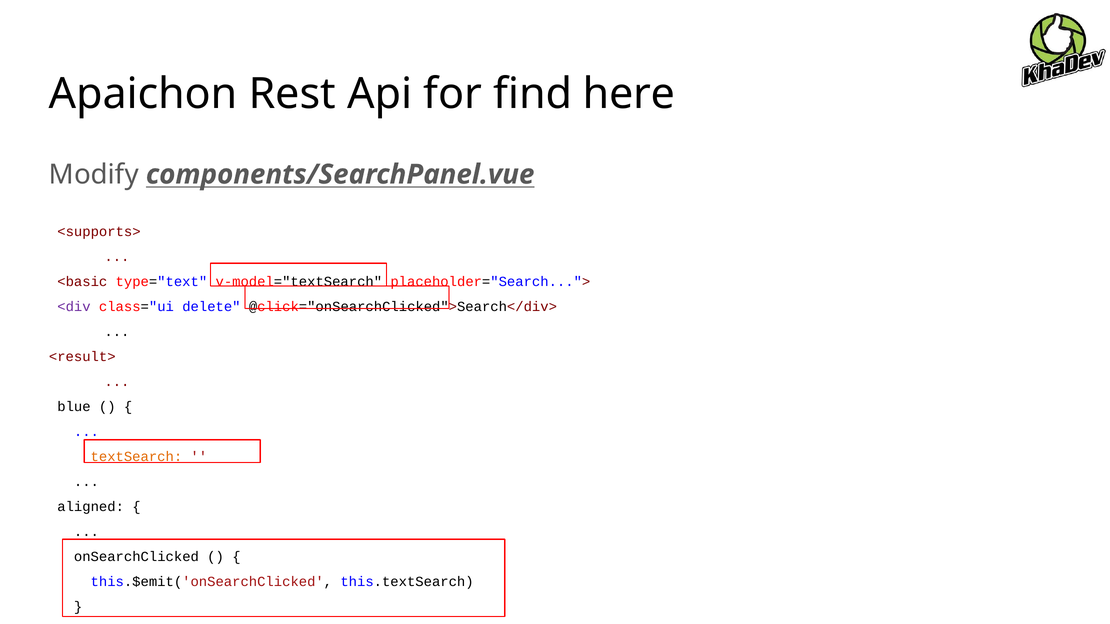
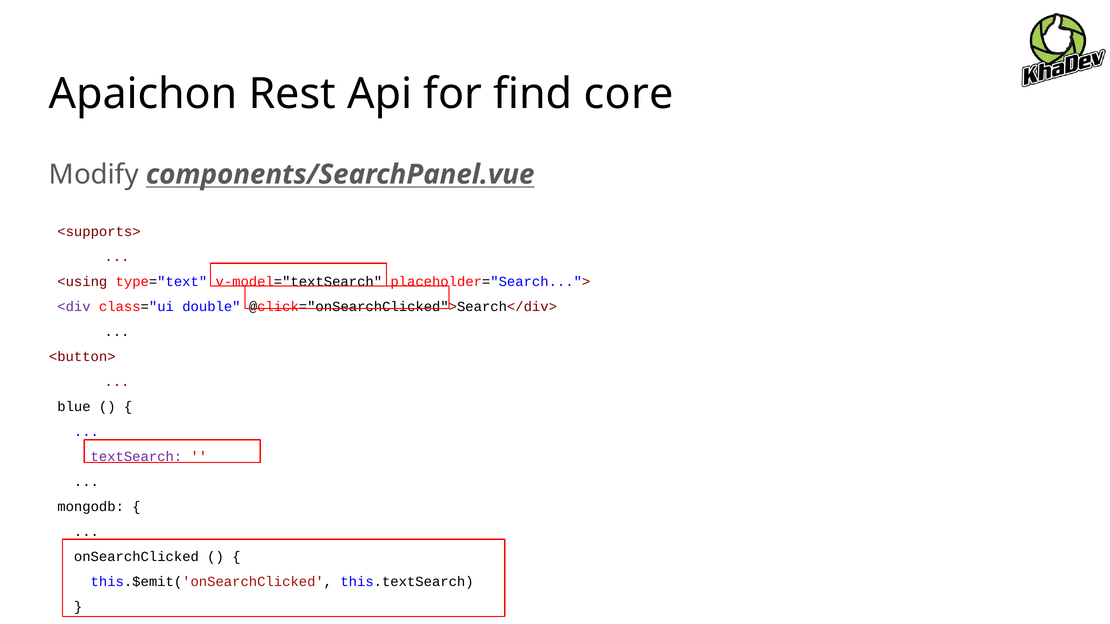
here: here -> core
<basic: <basic -> <using
delete: delete -> double
<result>: <result> -> <button>
textSearch colour: orange -> purple
aligned: aligned -> mongodb
